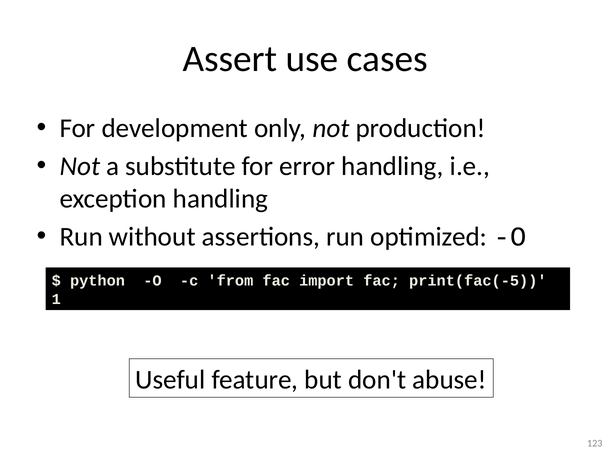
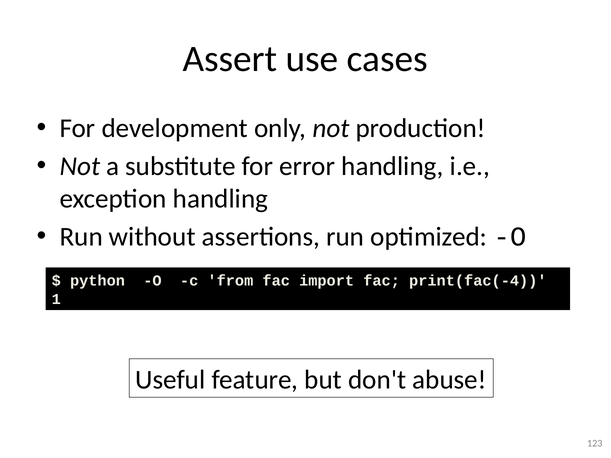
print(fac(-5: print(fac(-5 -> print(fac(-4
